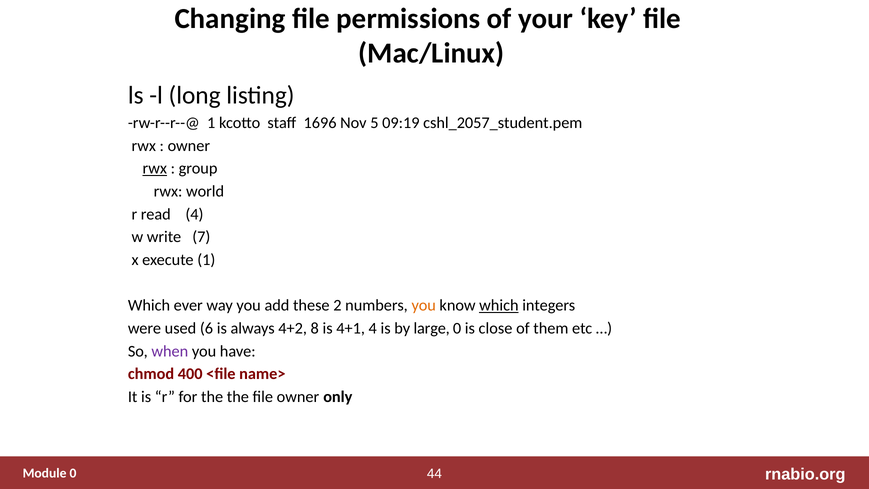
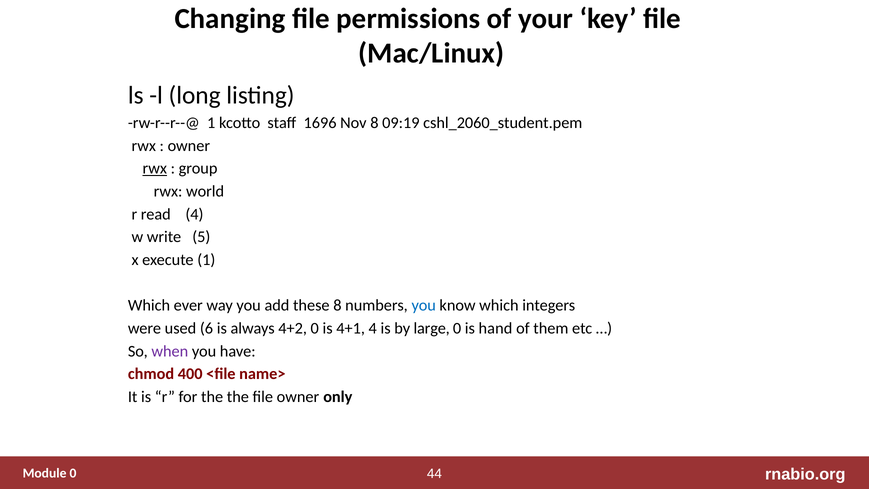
Nov 5: 5 -> 8
cshl_2057_student.pem: cshl_2057_student.pem -> cshl_2060_student.pem
7: 7 -> 5
these 2: 2 -> 8
you at (424, 305) colour: orange -> blue
which at (499, 305) underline: present -> none
4+2 8: 8 -> 0
close: close -> hand
